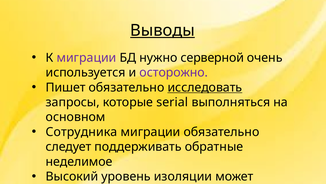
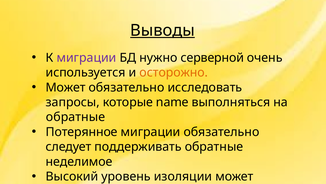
осторожно colour: purple -> orange
Пишет at (66, 87): Пишет -> Может
исследовать underline: present -> none
serial: serial -> name
основном at (76, 117): основном -> обратные
Сотрудника: Сотрудника -> Потерянное
